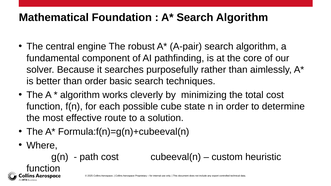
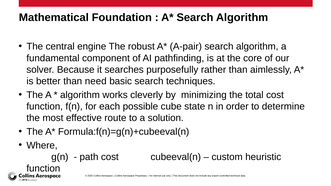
than order: order -> need
